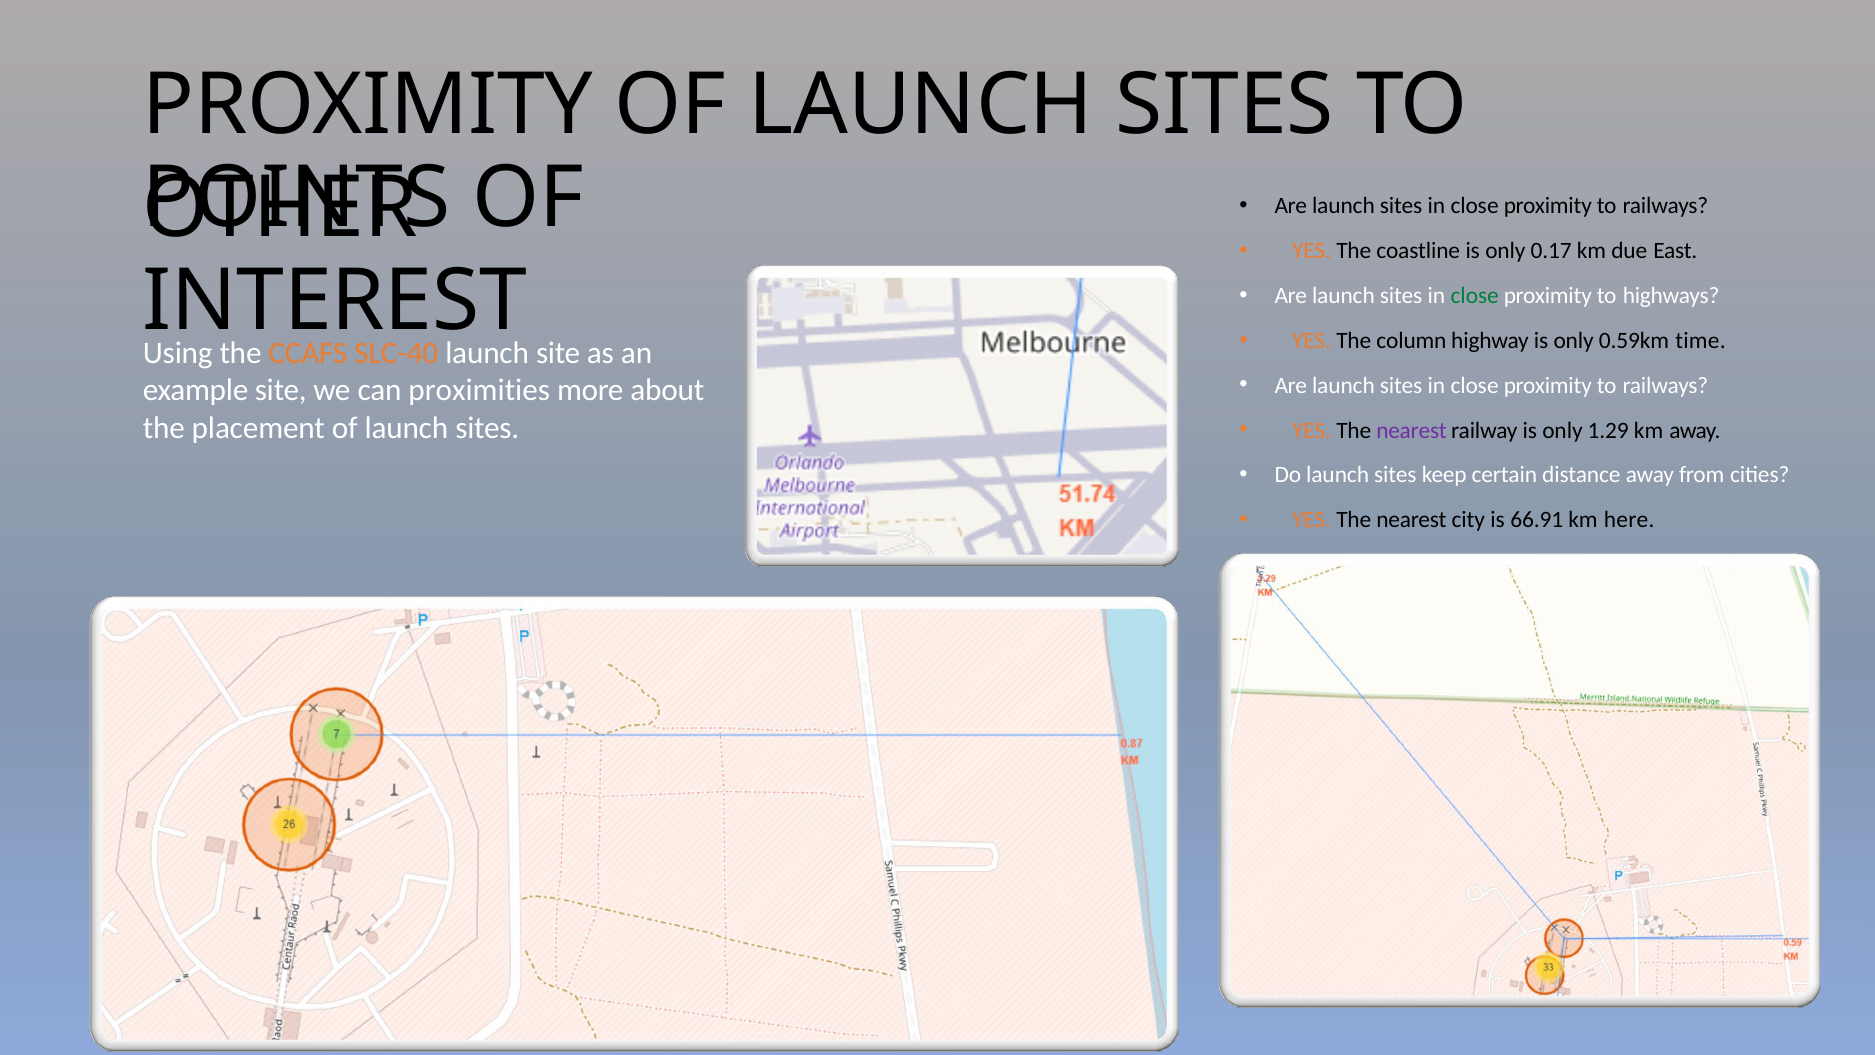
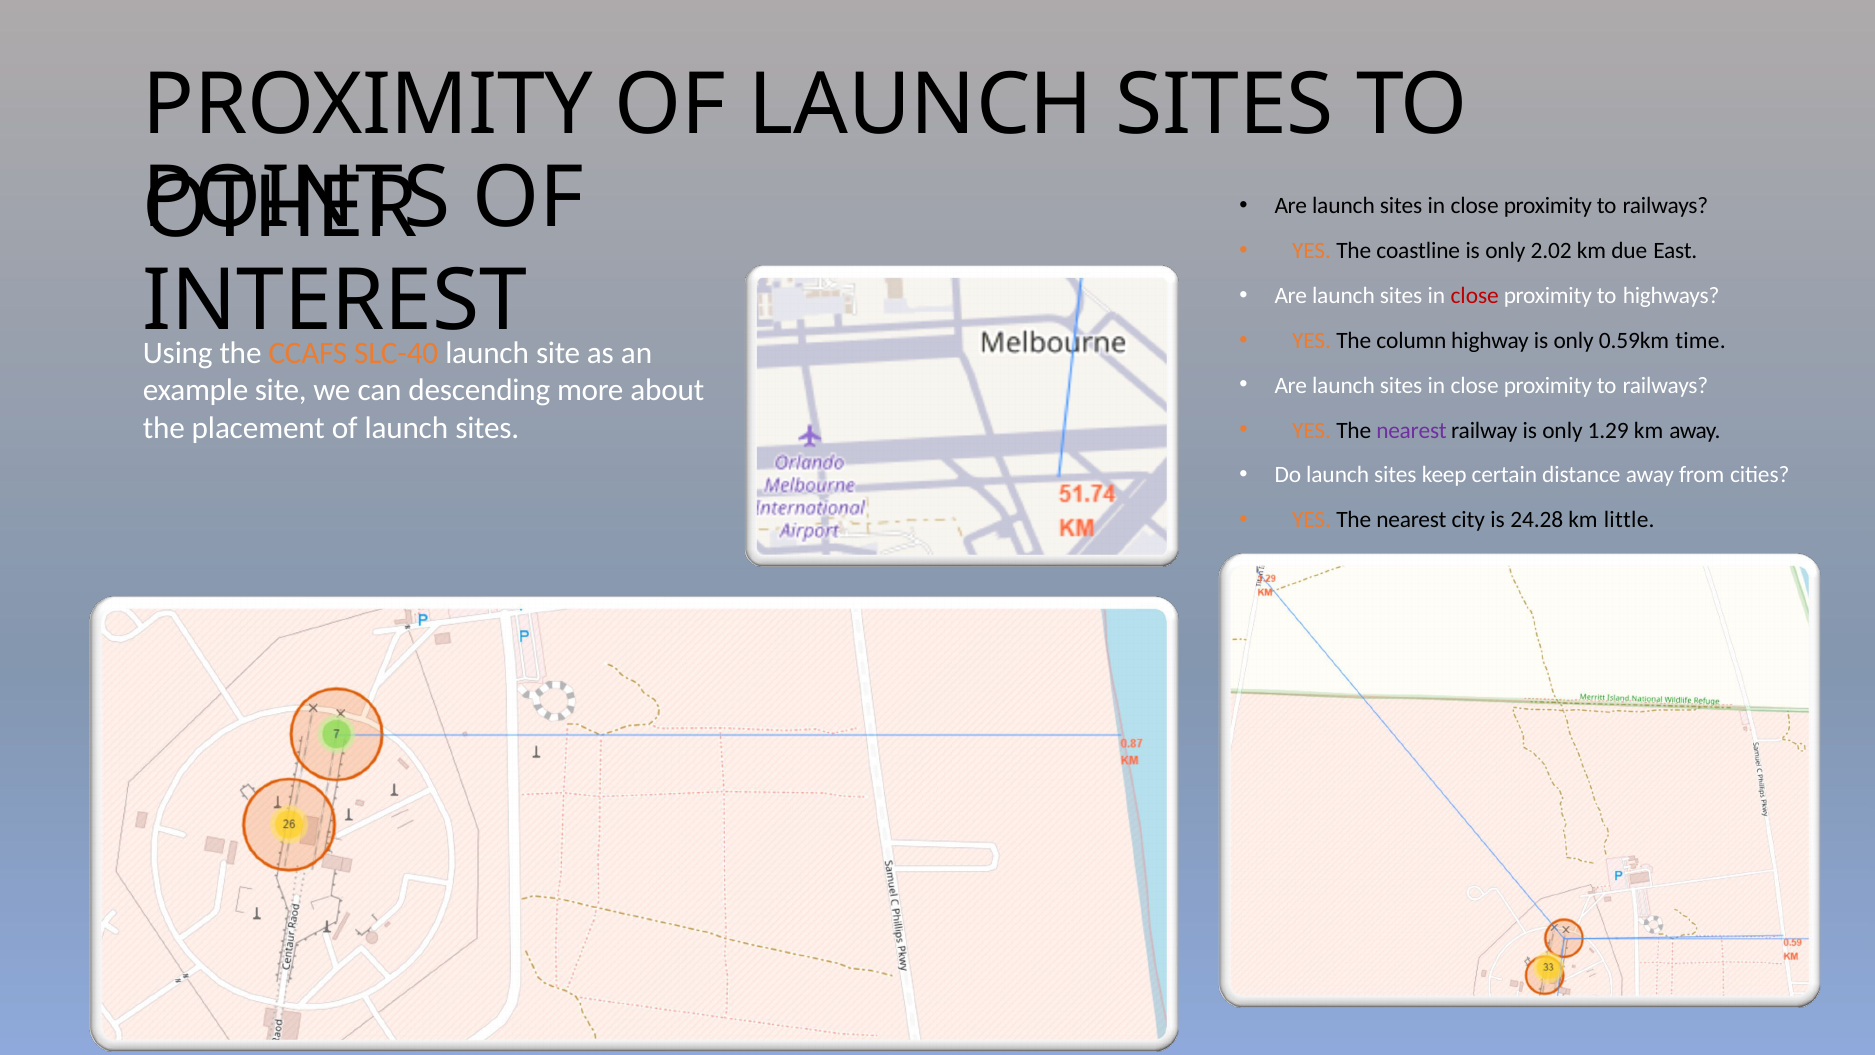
0.17: 0.17 -> 2.02
close at (1475, 296) colour: green -> red
proximities: proximities -> descending
66.91: 66.91 -> 24.28
here: here -> little
